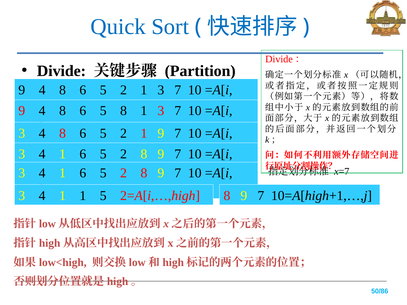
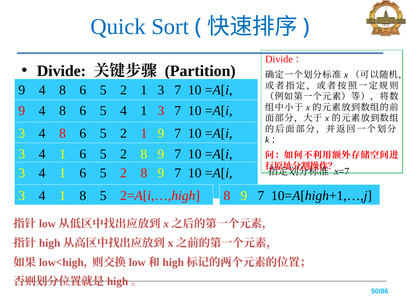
5 8: 8 -> 4
1 1: 1 -> 8
